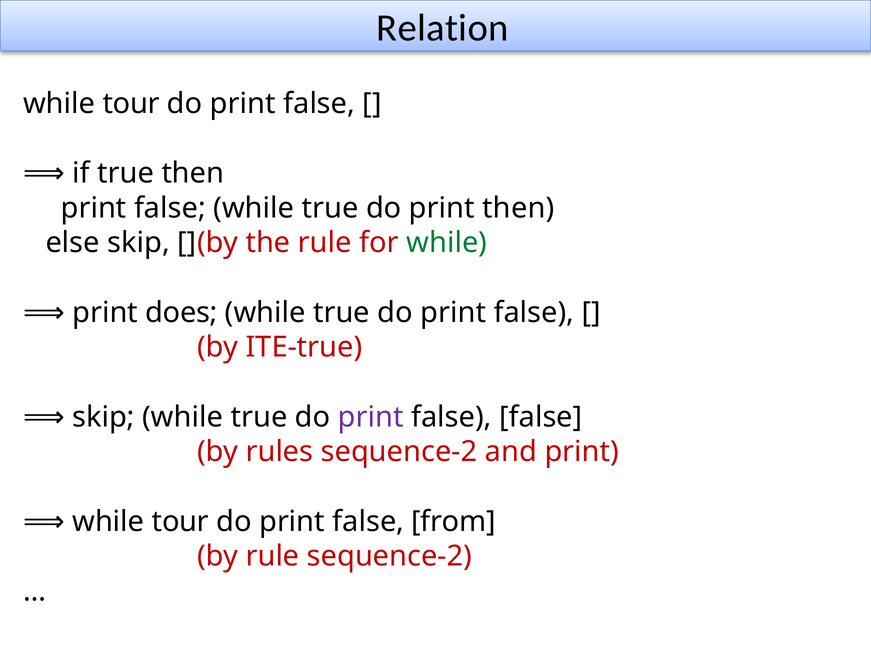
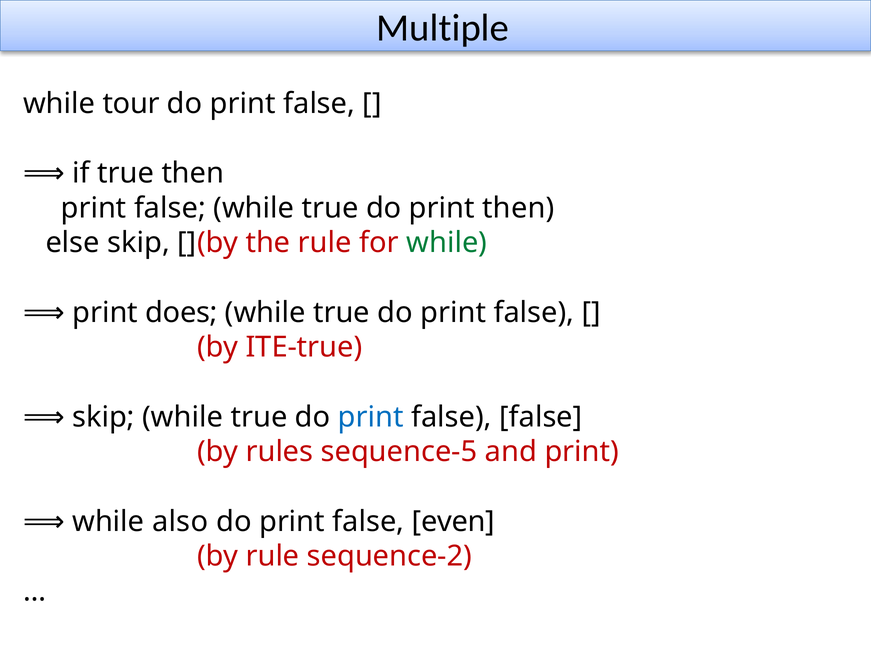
Relation: Relation -> Multiple
print at (371, 417) colour: purple -> blue
rules sequence-2: sequence-2 -> sequence-5
tour at (180, 522): tour -> also
from: from -> even
